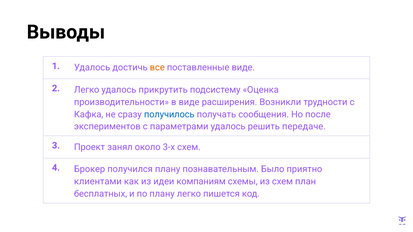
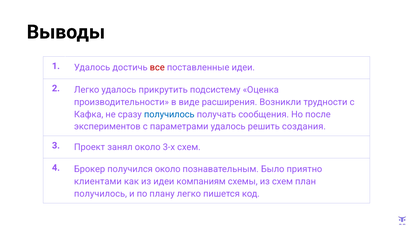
все colour: orange -> red
поставленные виде: виде -> идеи
передаче: передаче -> создания
получился плану: плану -> около
бесплатных at (101, 194): бесплатных -> получилось
